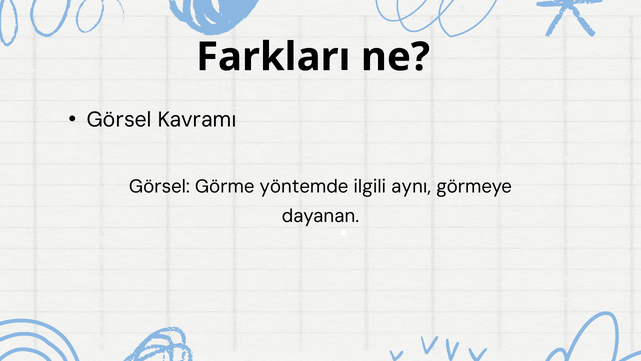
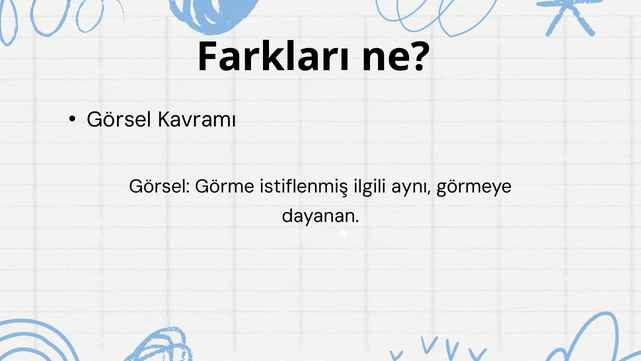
yöntemde: yöntemde -> istiflenmiş
